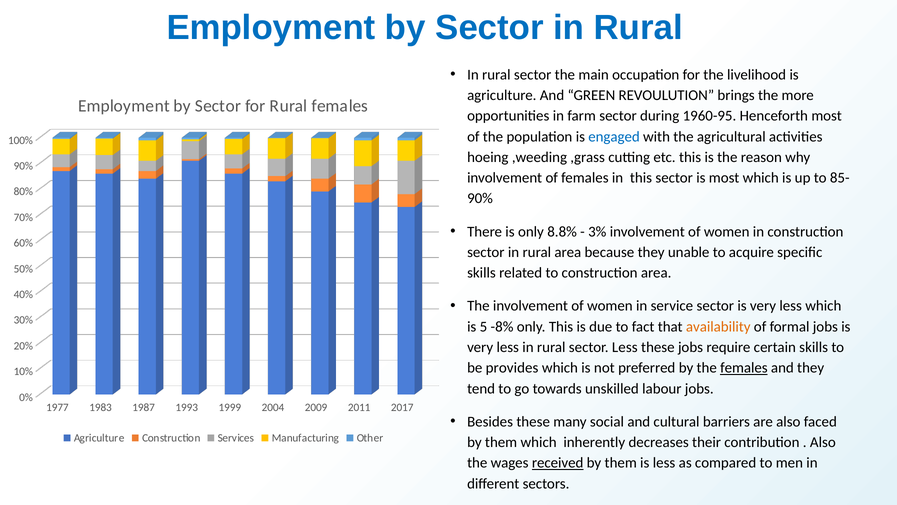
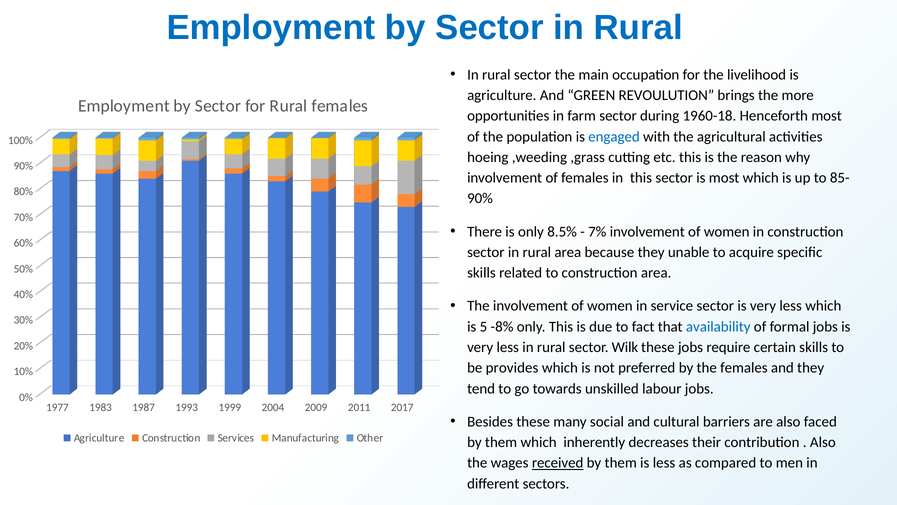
1960-95: 1960-95 -> 1960-18
8.8%: 8.8% -> 8.5%
3%: 3% -> 7%
availability colour: orange -> blue
sector Less: Less -> Wilk
females at (744, 368) underline: present -> none
